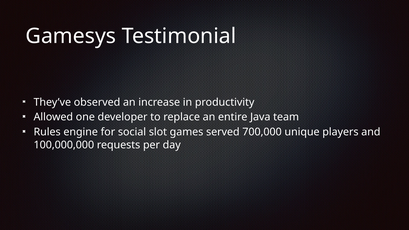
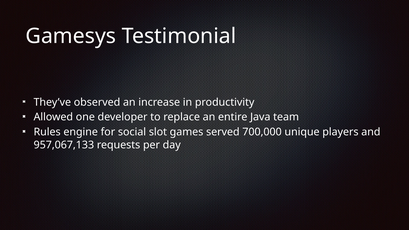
100,000,000: 100,000,000 -> 957,067,133
